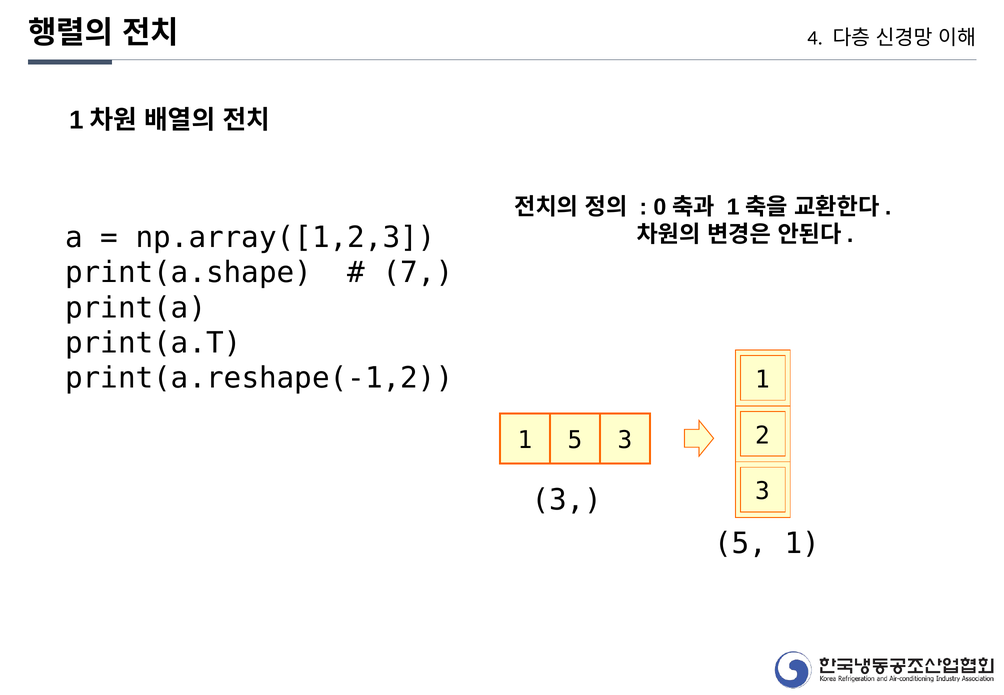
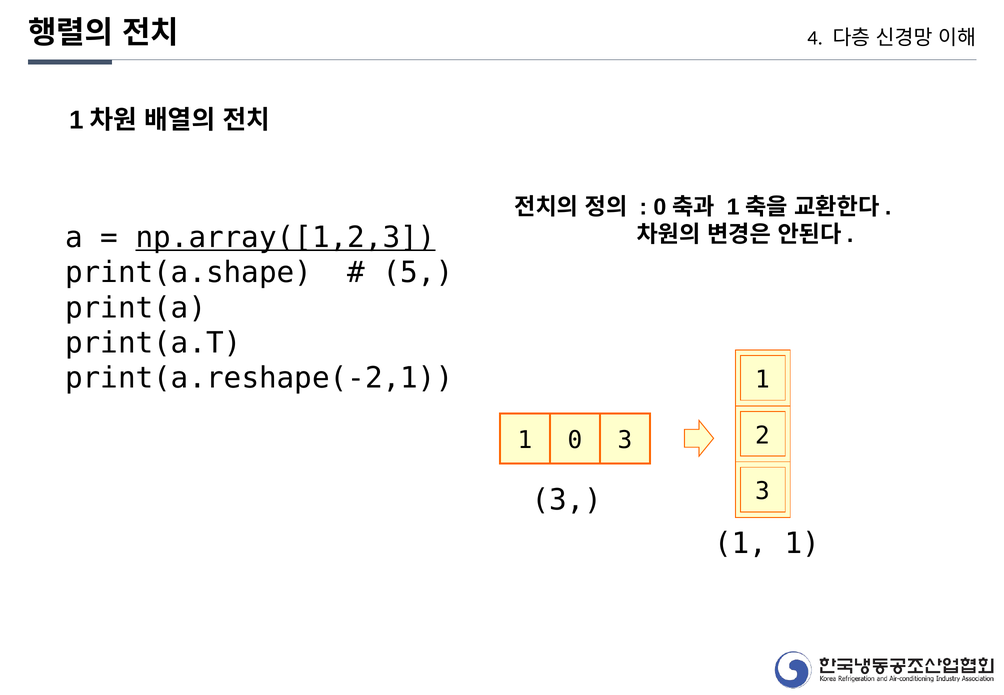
np.array([1,2,3 underline: none -> present
7: 7 -> 5
print(a.reshape(-1,2: print(a.reshape(-1,2 -> print(a.reshape(-2,1
1 5: 5 -> 0
5 at (741, 543): 5 -> 1
